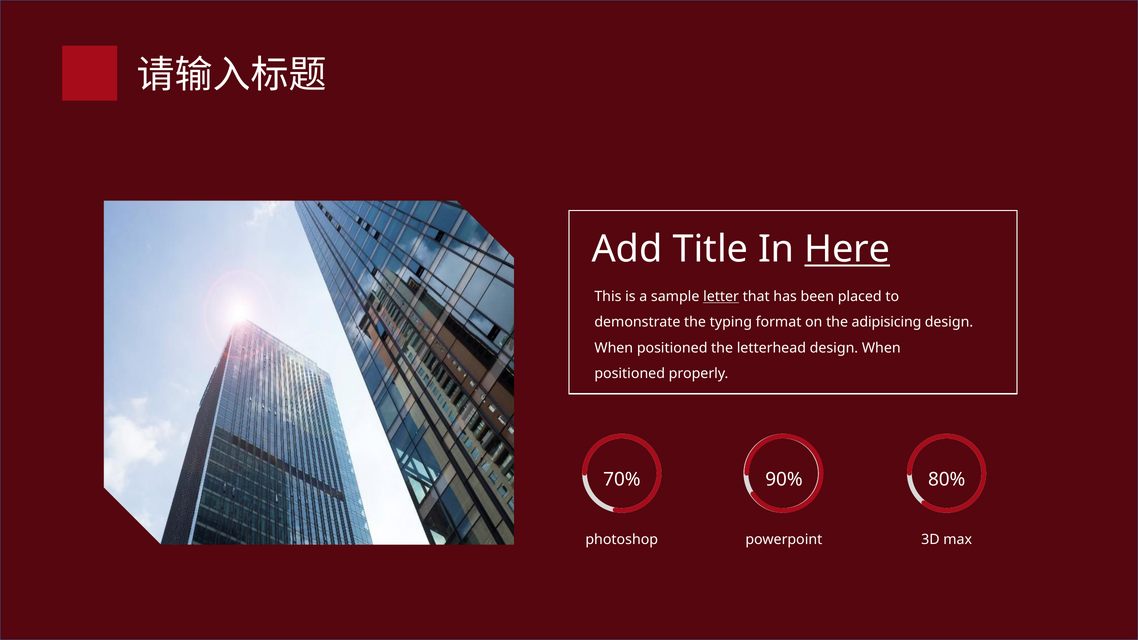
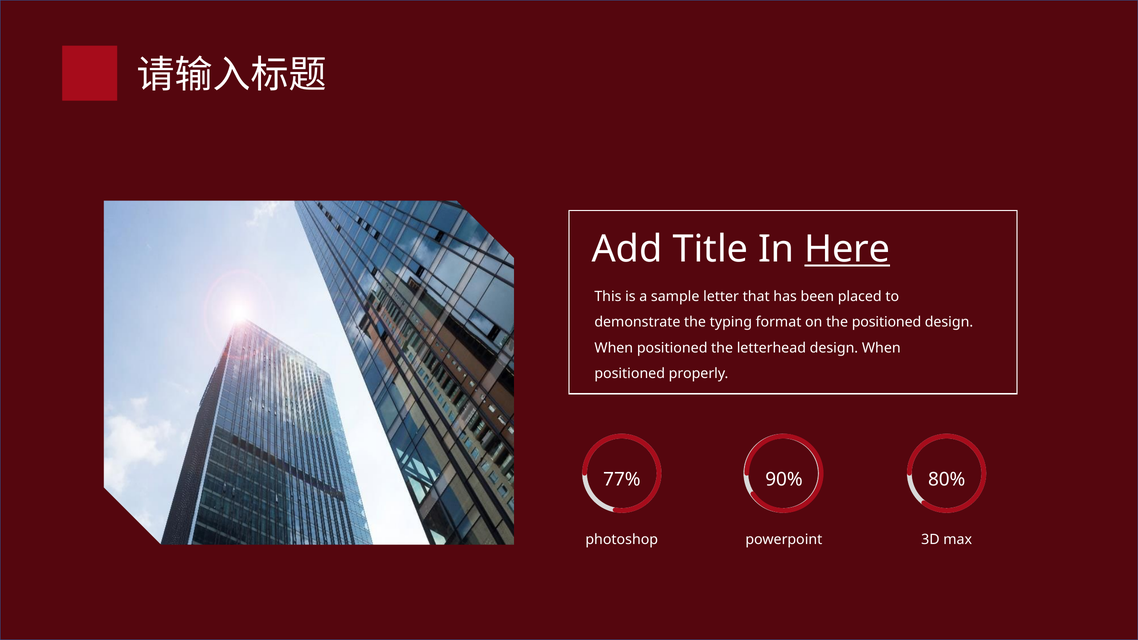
letter underline: present -> none
the adipisicing: adipisicing -> positioned
70%: 70% -> 77%
